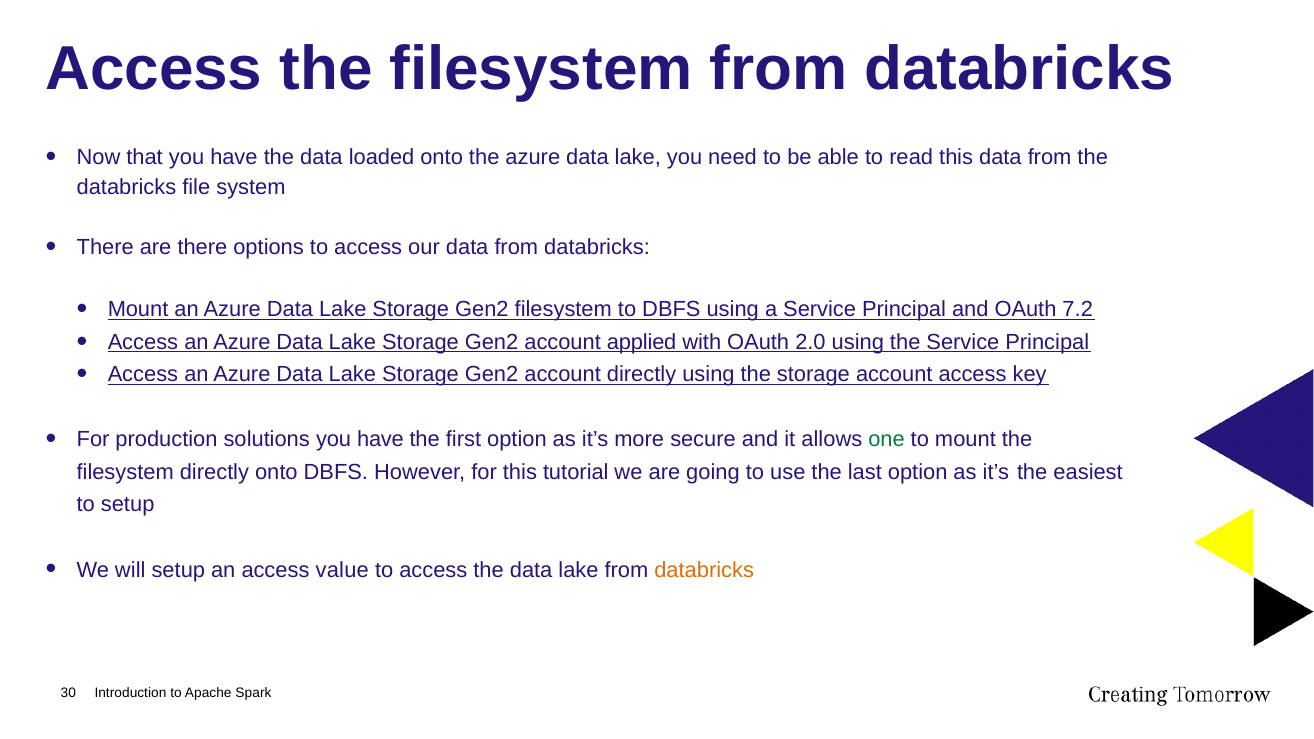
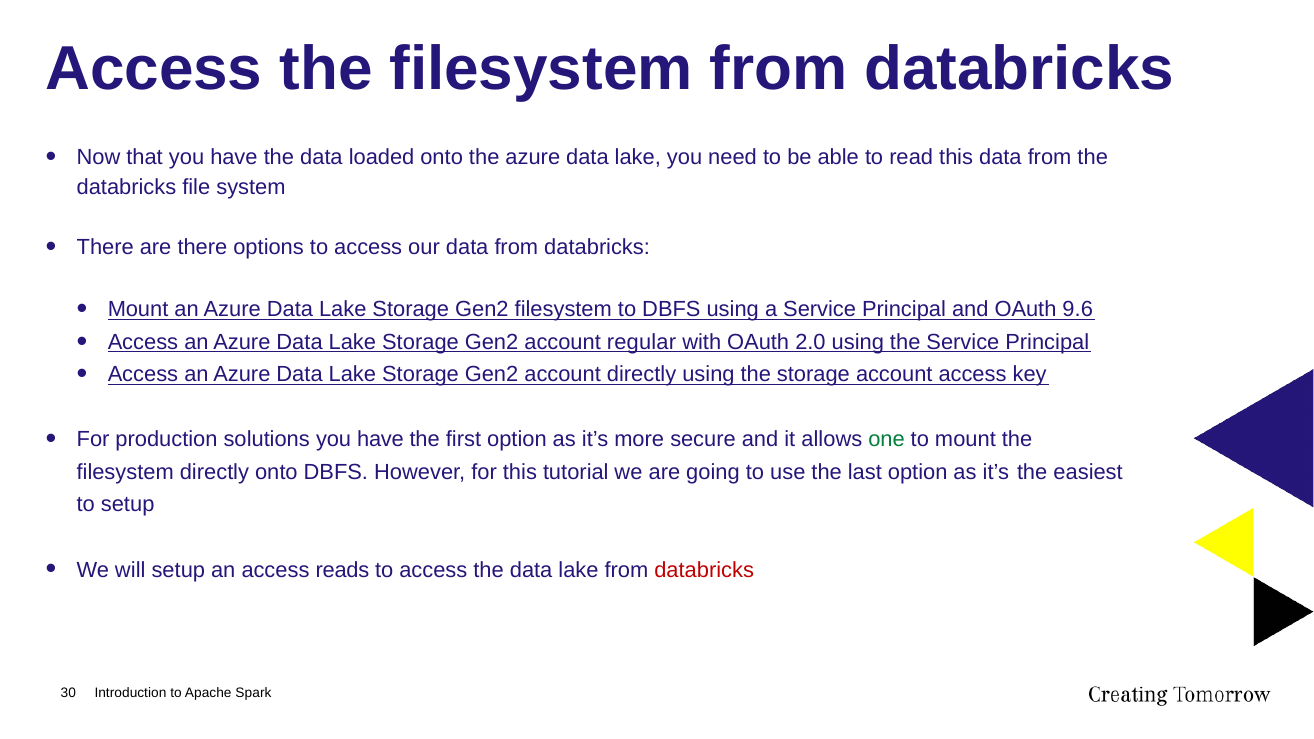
7.2: 7.2 -> 9.6
applied: applied -> regular
value: value -> reads
databricks at (704, 570) colour: orange -> red
